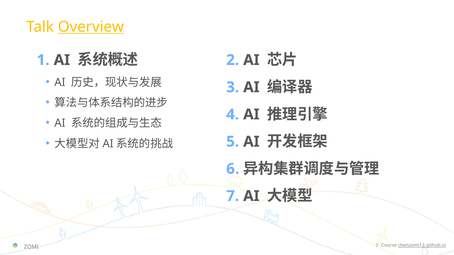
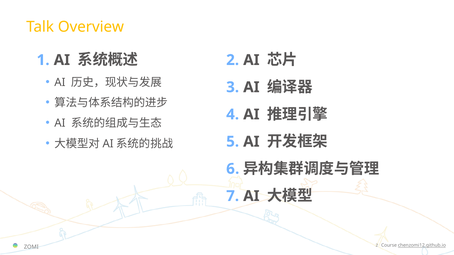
Overview underline: present -> none
